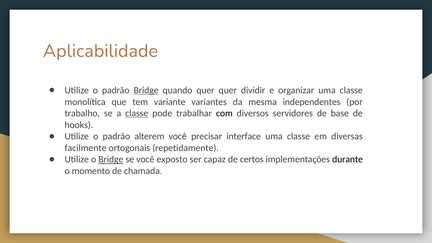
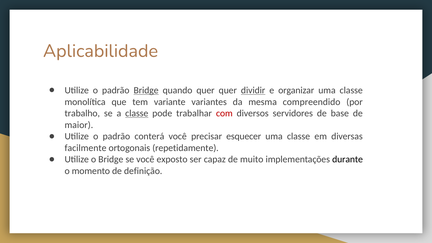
dividir underline: none -> present
independentes: independentes -> compreendido
com colour: black -> red
hooks: hooks -> maior
alterem: alterem -> conterá
interface: interface -> esquecer
Bridge at (111, 159) underline: present -> none
certos: certos -> muito
chamada: chamada -> definição
